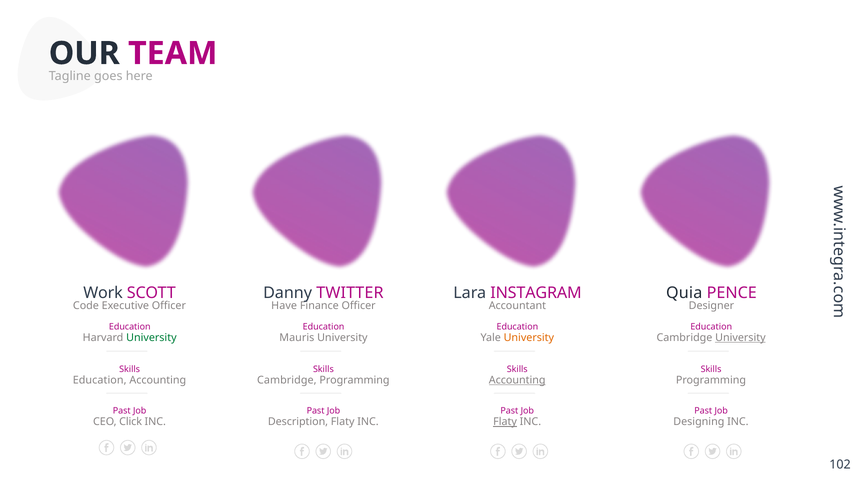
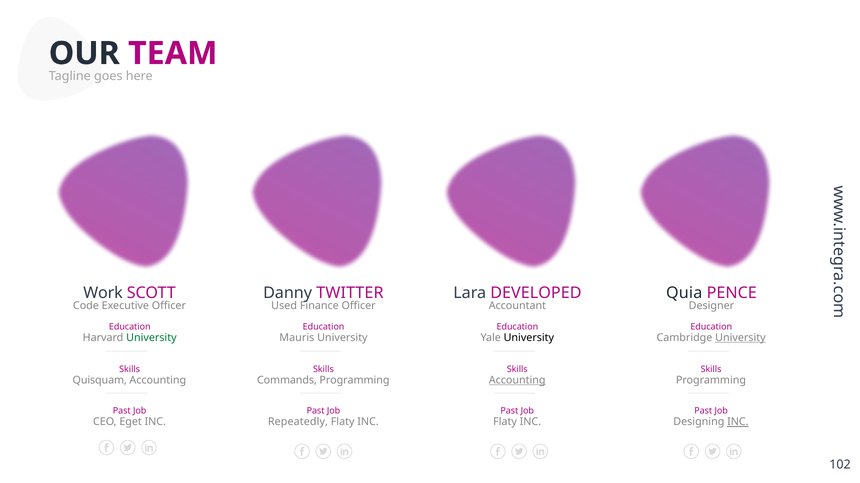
INSTAGRAM: INSTAGRAM -> DEVELOPED
Have: Have -> Used
University at (529, 338) colour: orange -> black
Education at (100, 381): Education -> Quisquam
Cambridge at (287, 381): Cambridge -> Commands
Click: Click -> Eget
Description: Description -> Repeatedly
Flaty at (505, 423) underline: present -> none
INC at (738, 423) underline: none -> present
